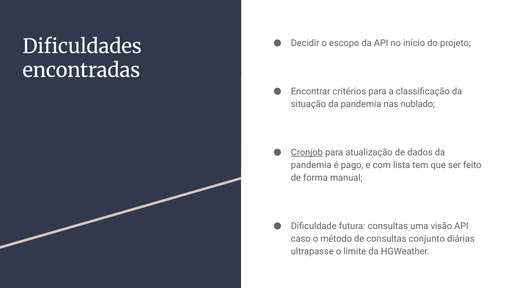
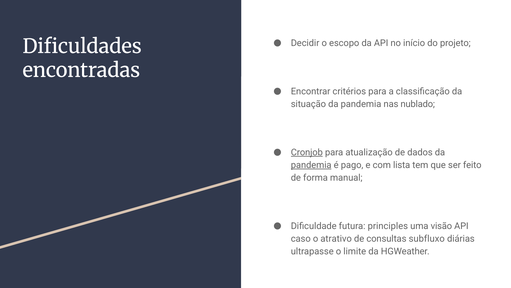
pandemia at (311, 165) underline: none -> present
futura consultas: consultas -> principles
método: método -> atrativo
conjunto: conjunto -> subfluxo
